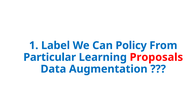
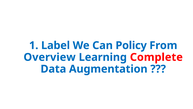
Particular: Particular -> Overview
Proposals: Proposals -> Complete
